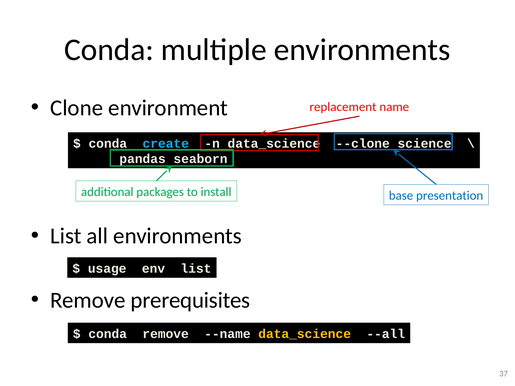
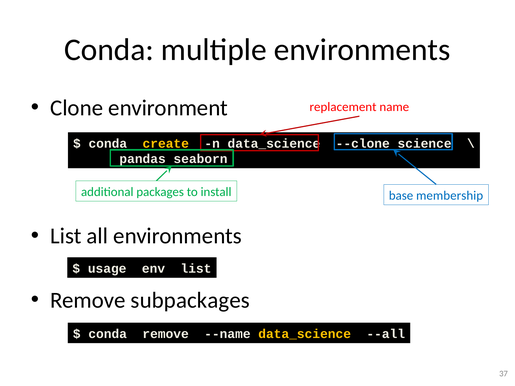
create colour: light blue -> yellow
presentation: presentation -> membership
prerequisites: prerequisites -> subpackages
